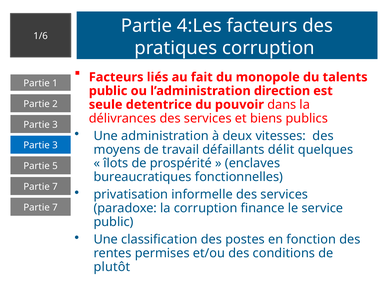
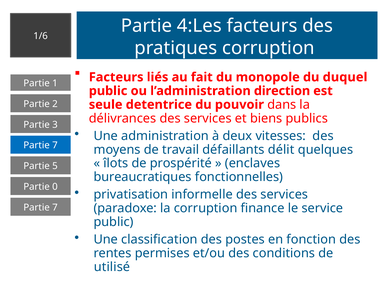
talents: talents -> duquel
3 at (55, 146): 3 -> 7
7 at (55, 187): 7 -> 0
plutôt: plutôt -> utilisé
